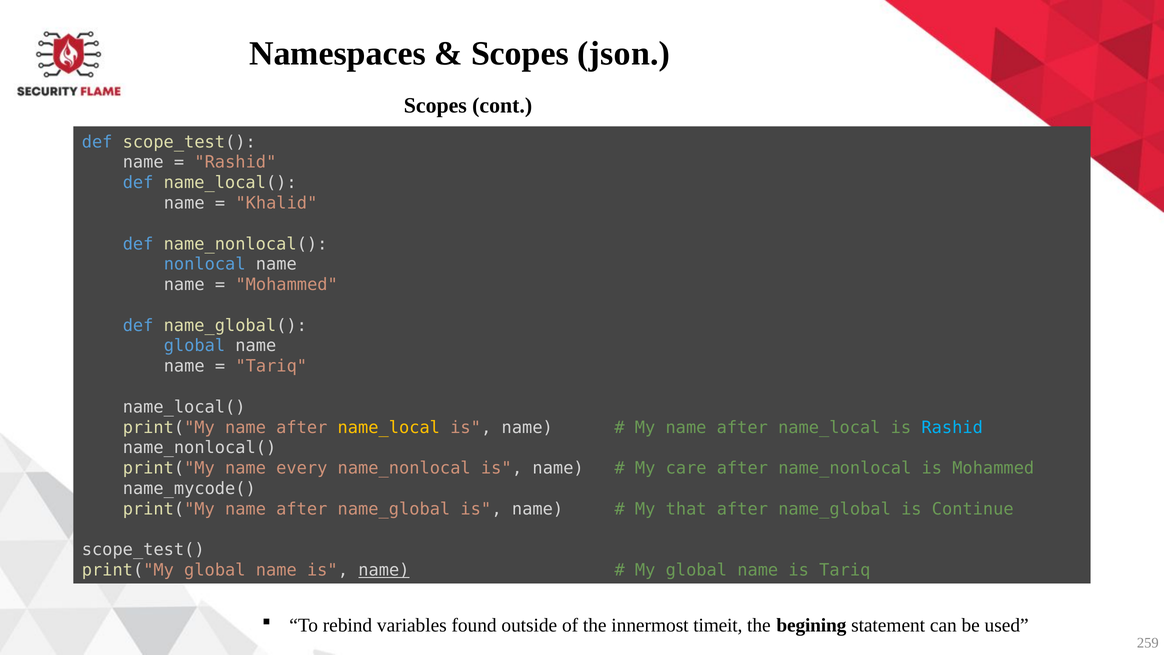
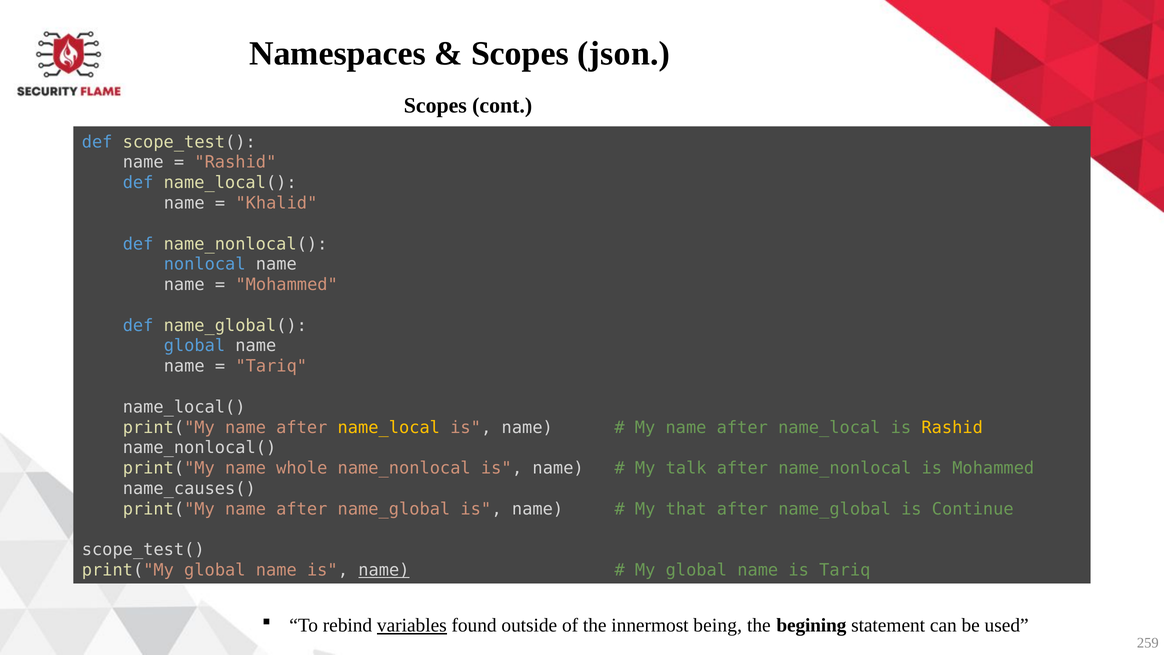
Rashid at (952, 427) colour: light blue -> yellow
every: every -> whole
care: care -> talk
name_mycode(: name_mycode( -> name_causes(
variables underline: none -> present
timeit: timeit -> being
